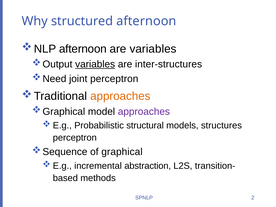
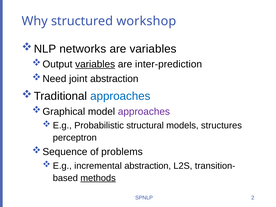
structured afternoon: afternoon -> workshop
afternoon at (83, 49): afternoon -> networks
inter-structures: inter-structures -> inter-prediction
joint perceptron: perceptron -> abstraction
approaches at (120, 96) colour: orange -> blue
graphical: graphical -> problems
methods underline: none -> present
